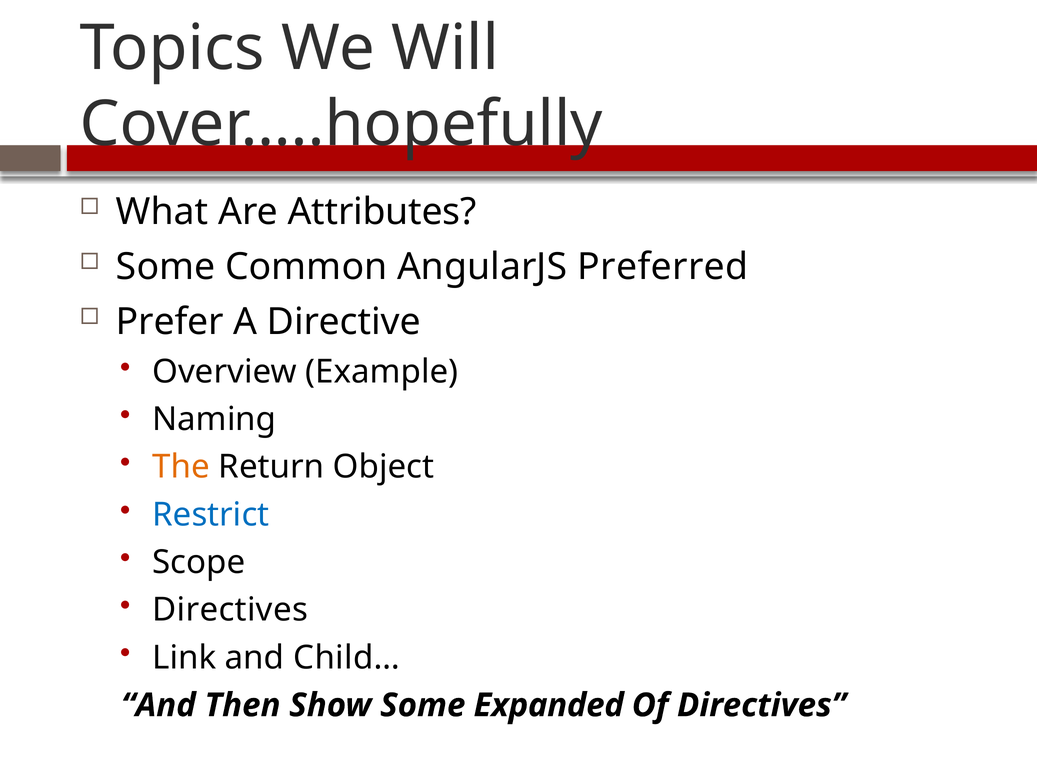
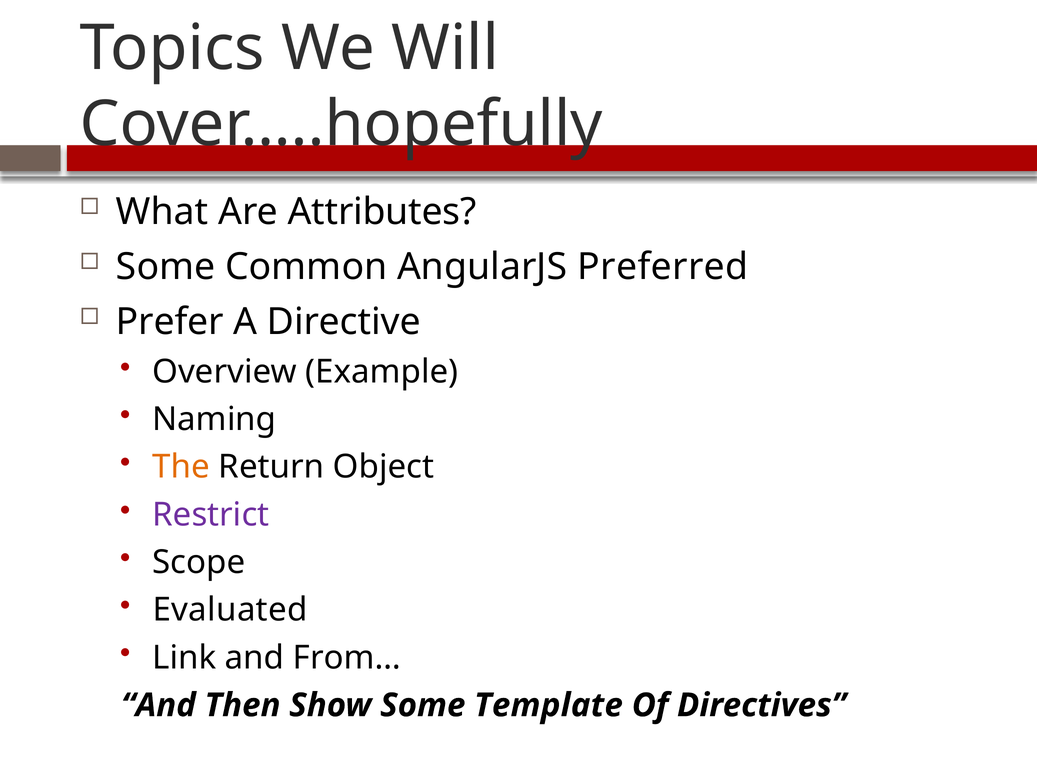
Restrict colour: blue -> purple
Directives at (230, 610): Directives -> Evaluated
Child…: Child… -> From…
Expanded: Expanded -> Template
